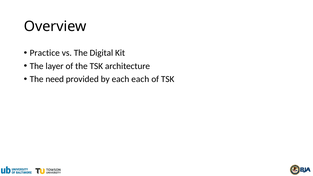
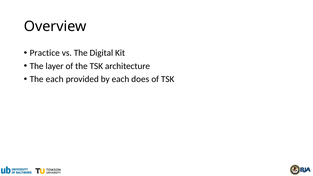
The need: need -> each
each each: each -> does
